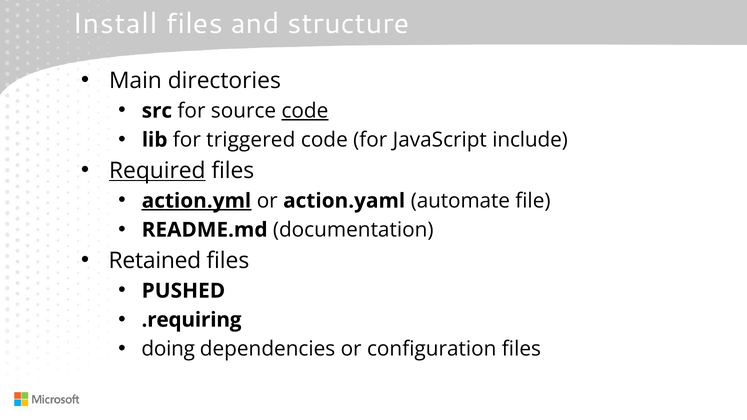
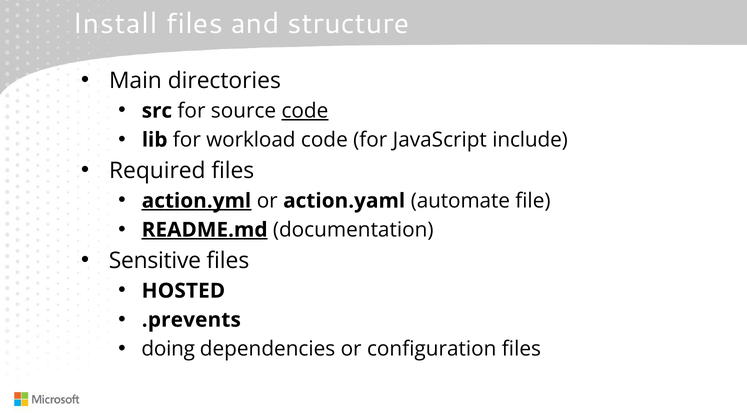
triggered: triggered -> workload
Required underline: present -> none
README.md underline: none -> present
Retained: Retained -> Sensitive
PUSHED: PUSHED -> HOSTED
.requiring: .requiring -> .prevents
